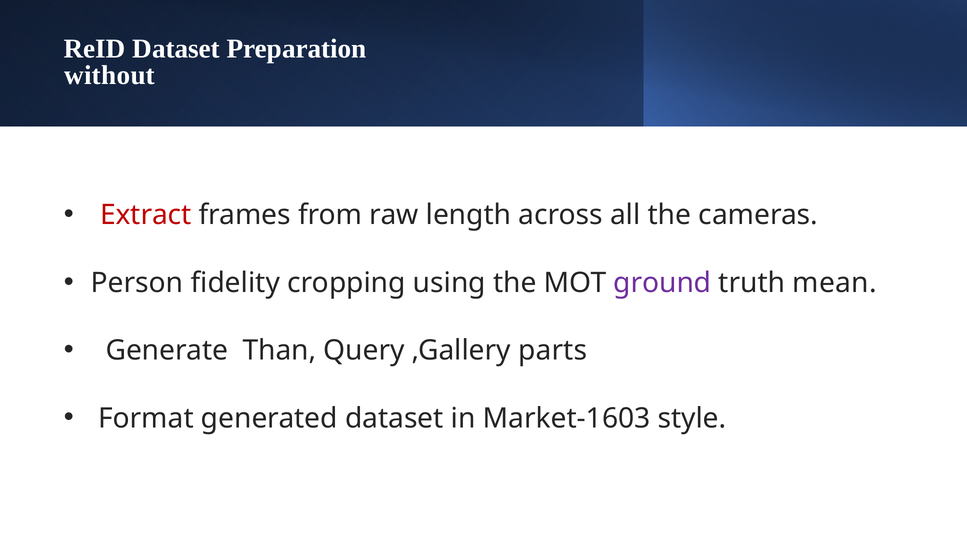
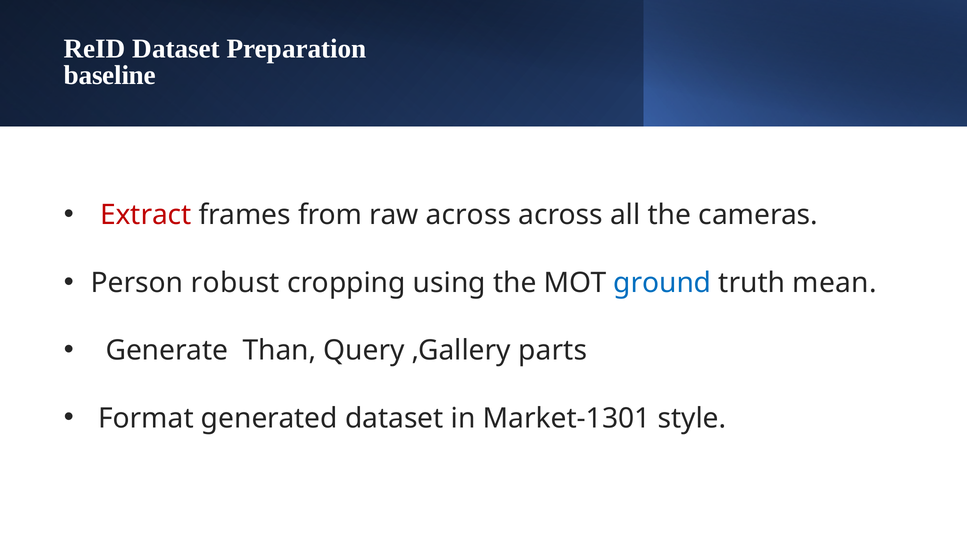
without: without -> baseline
raw length: length -> across
fidelity: fidelity -> robust
ground colour: purple -> blue
Market-1603: Market-1603 -> Market-1301
